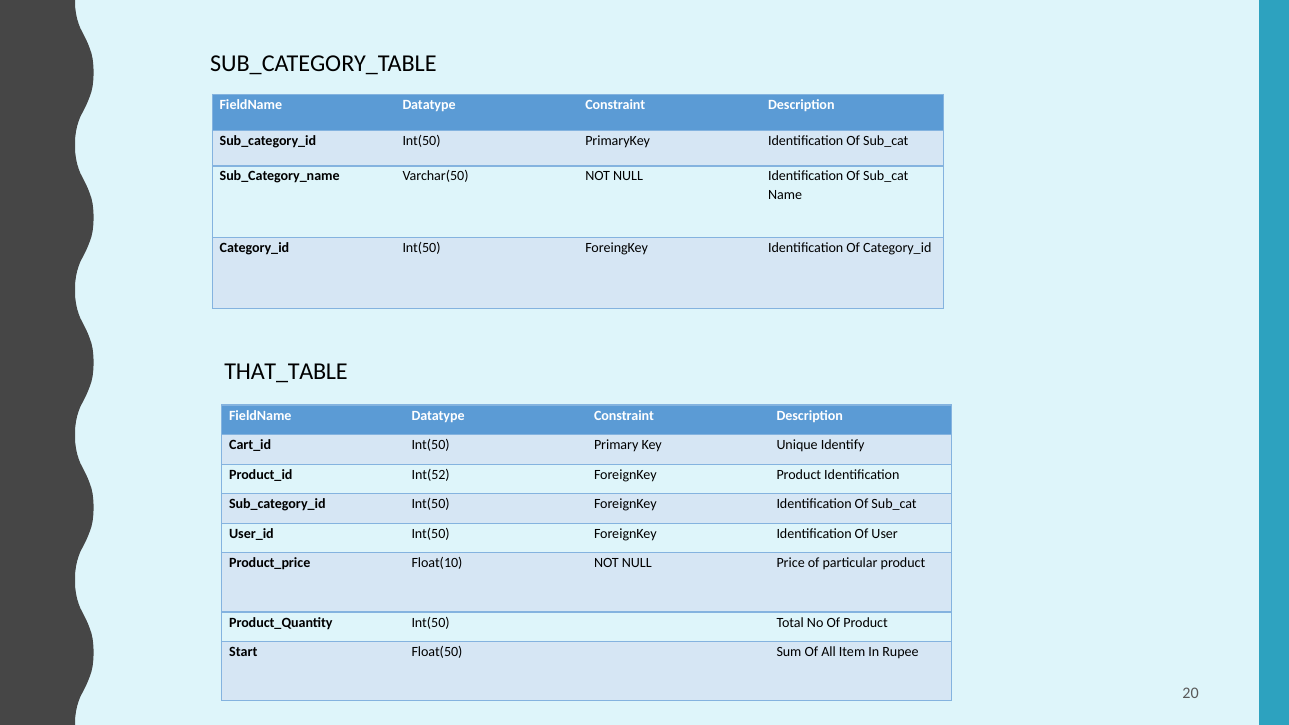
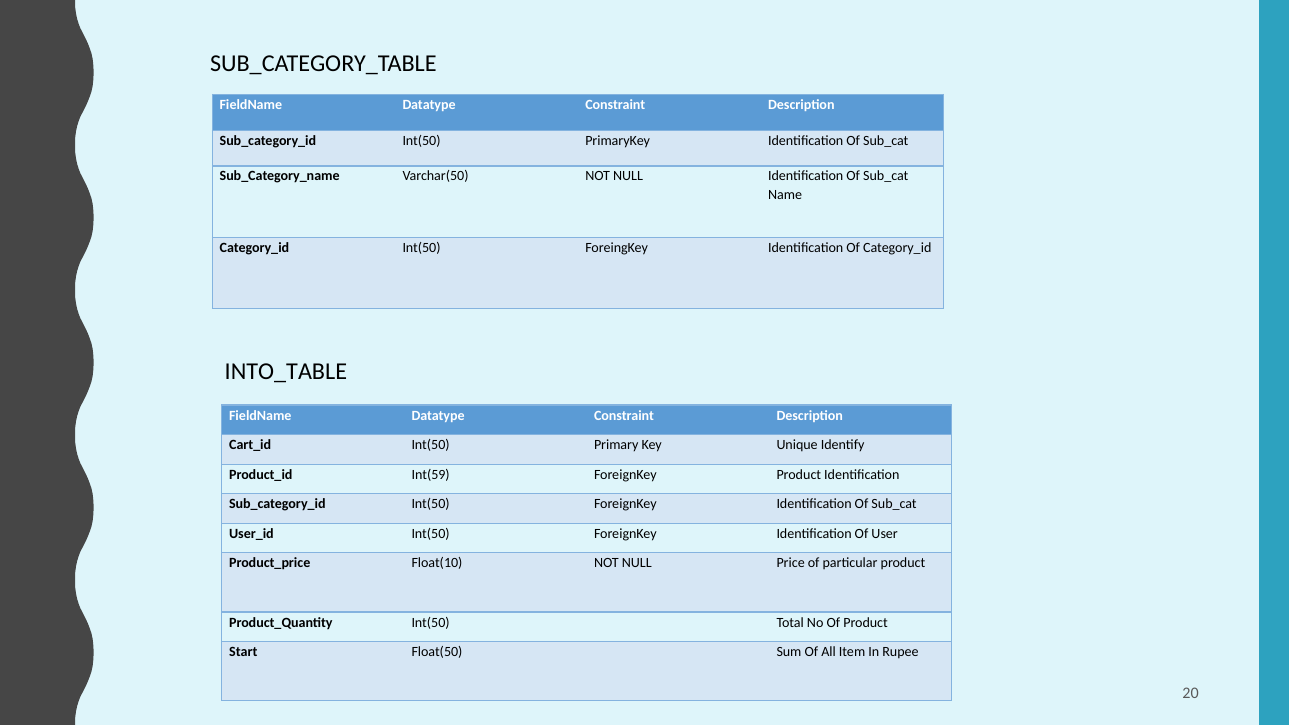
THAT_TABLE: THAT_TABLE -> INTO_TABLE
Int(52: Int(52 -> Int(59
